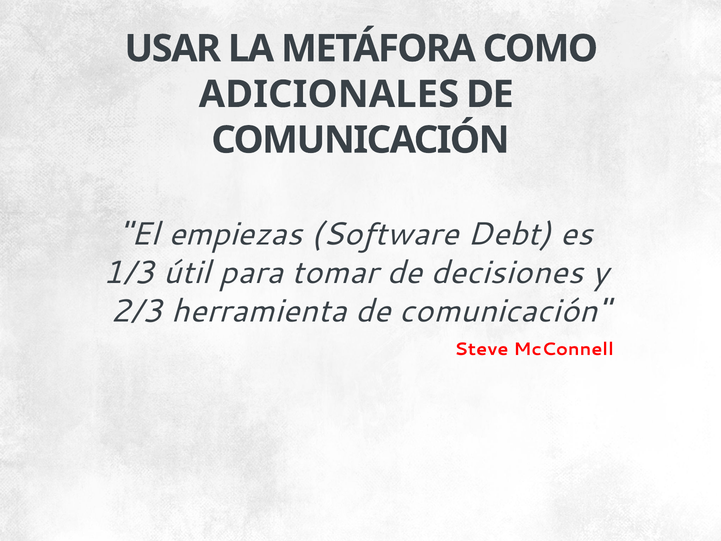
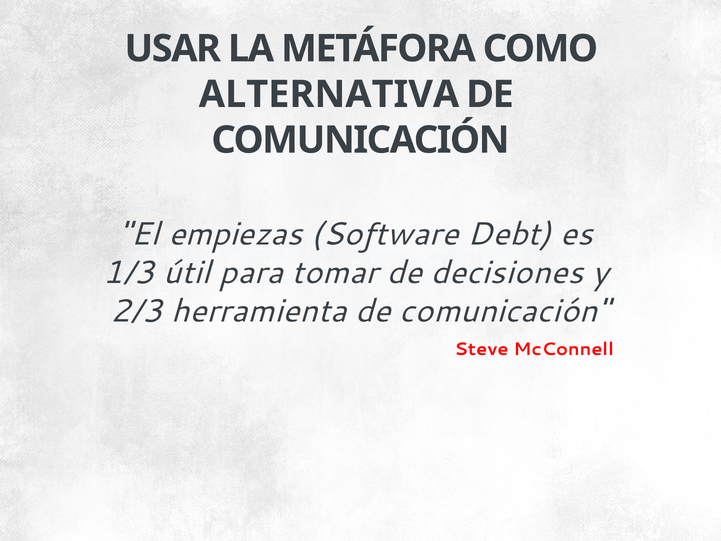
ADICIONALES: ADICIONALES -> ALTERNATIVA
